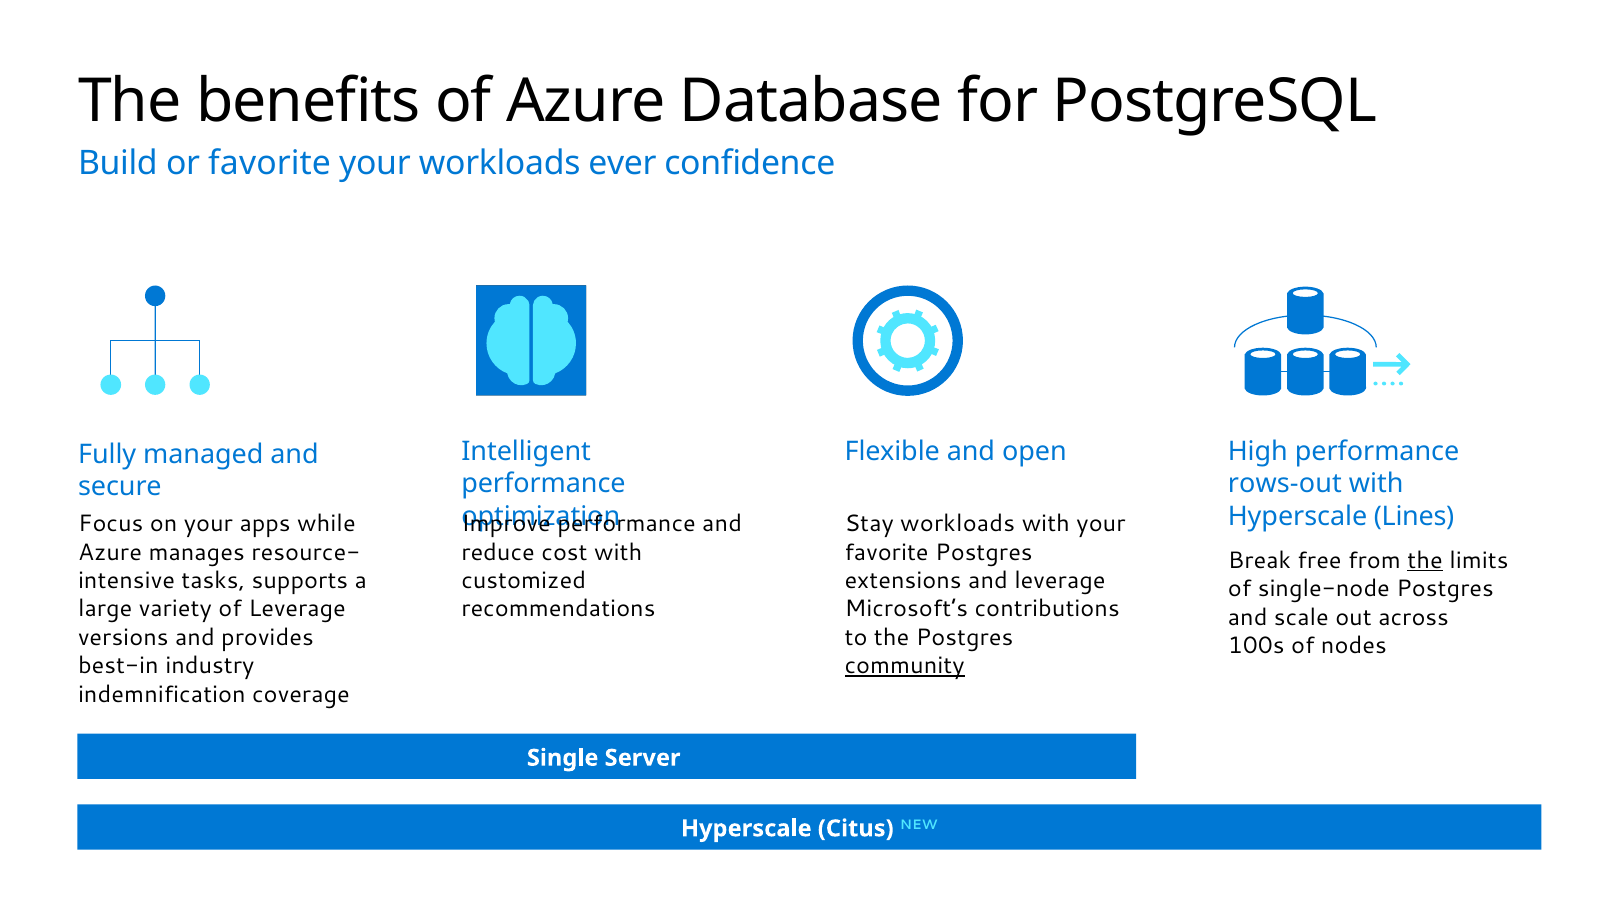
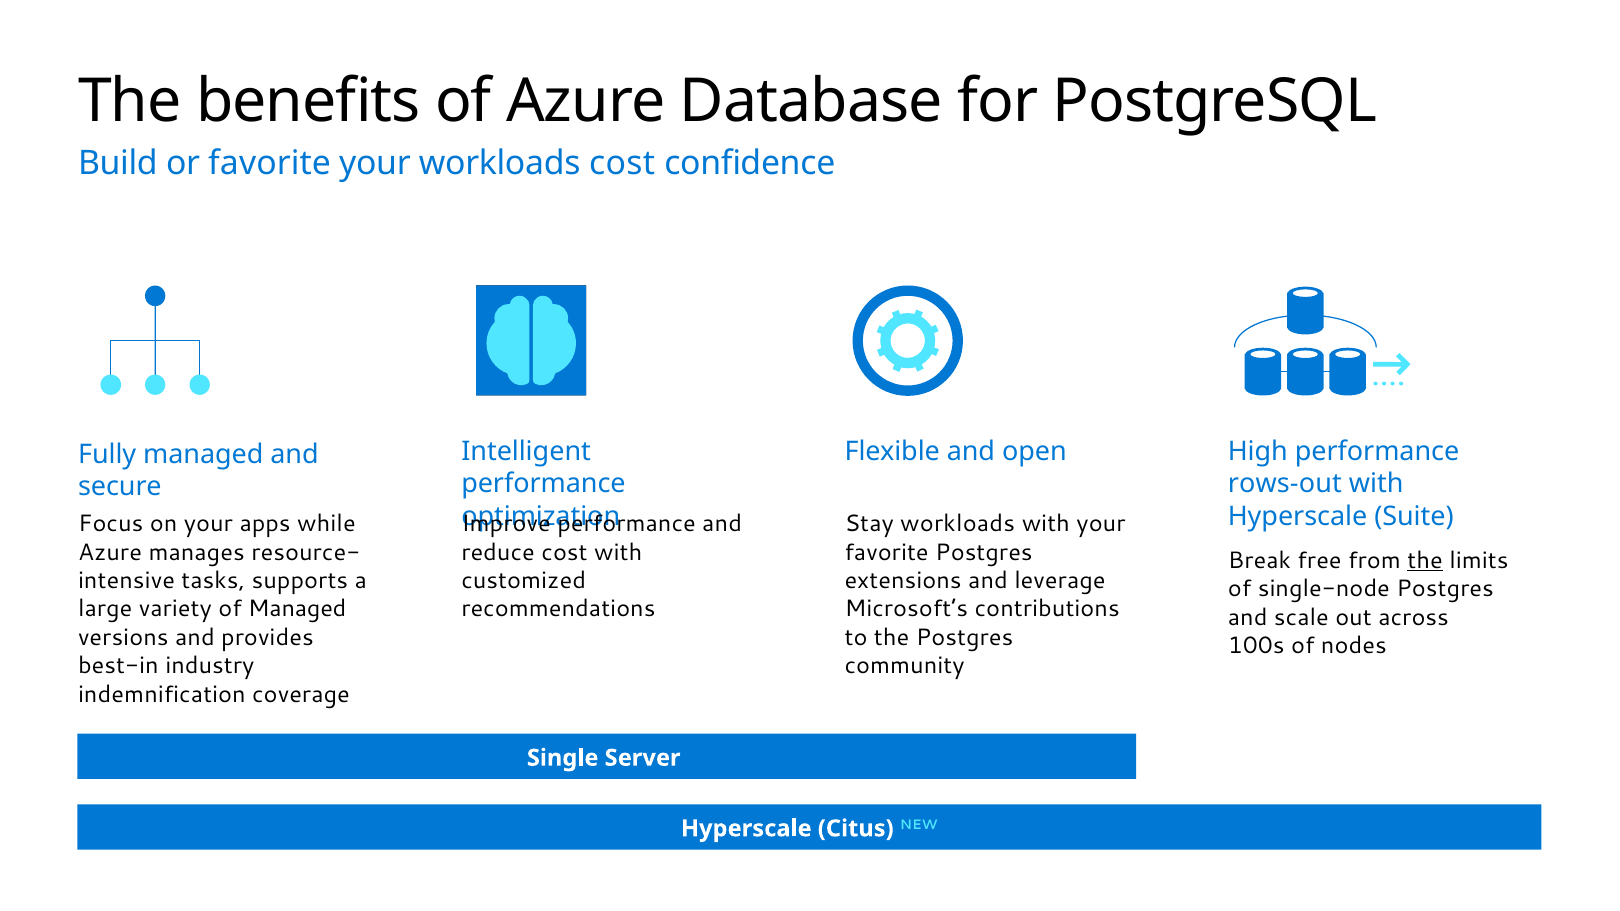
workloads ever: ever -> cost
Lines: Lines -> Suite
of Leverage: Leverage -> Managed
community underline: present -> none
